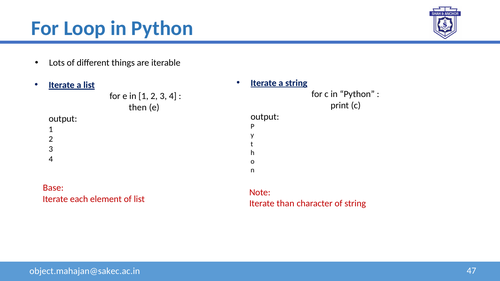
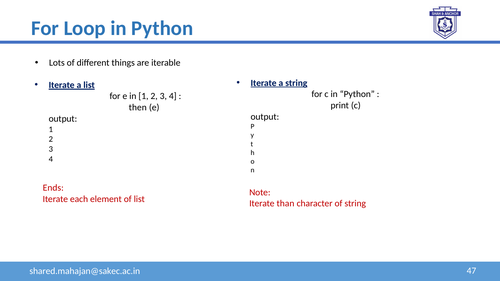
Base: Base -> Ends
object.mahajan@sakec.ac.in: object.mahajan@sakec.ac.in -> shared.mahajan@sakec.ac.in
